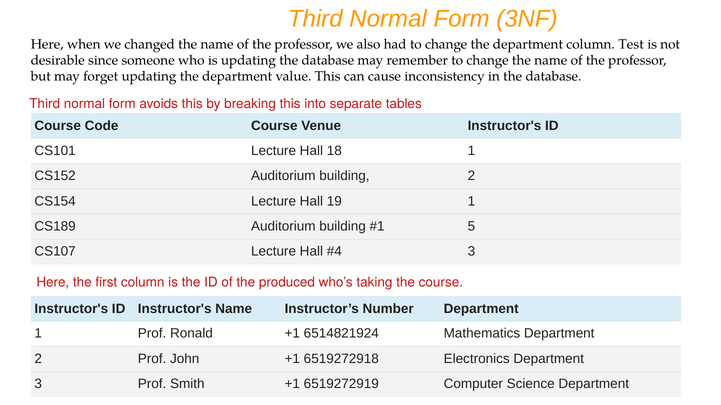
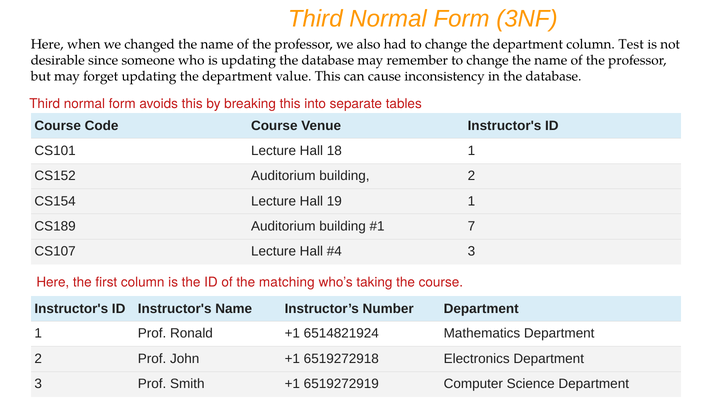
5: 5 -> 7
produced: produced -> matching
